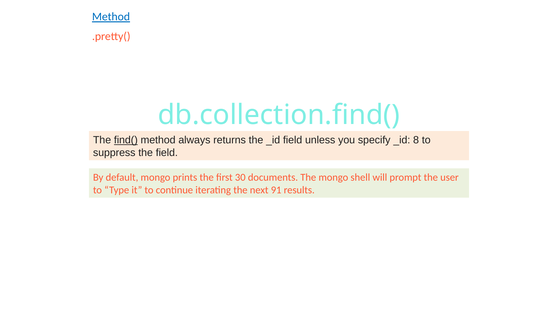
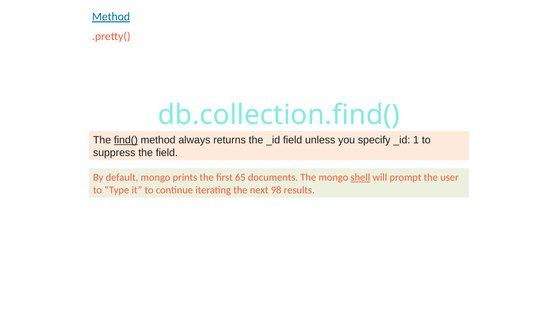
8: 8 -> 1
30: 30 -> 65
shell underline: none -> present
91: 91 -> 98
